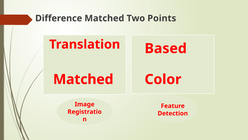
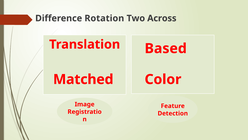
Difference Matched: Matched -> Rotation
Points: Points -> Across
